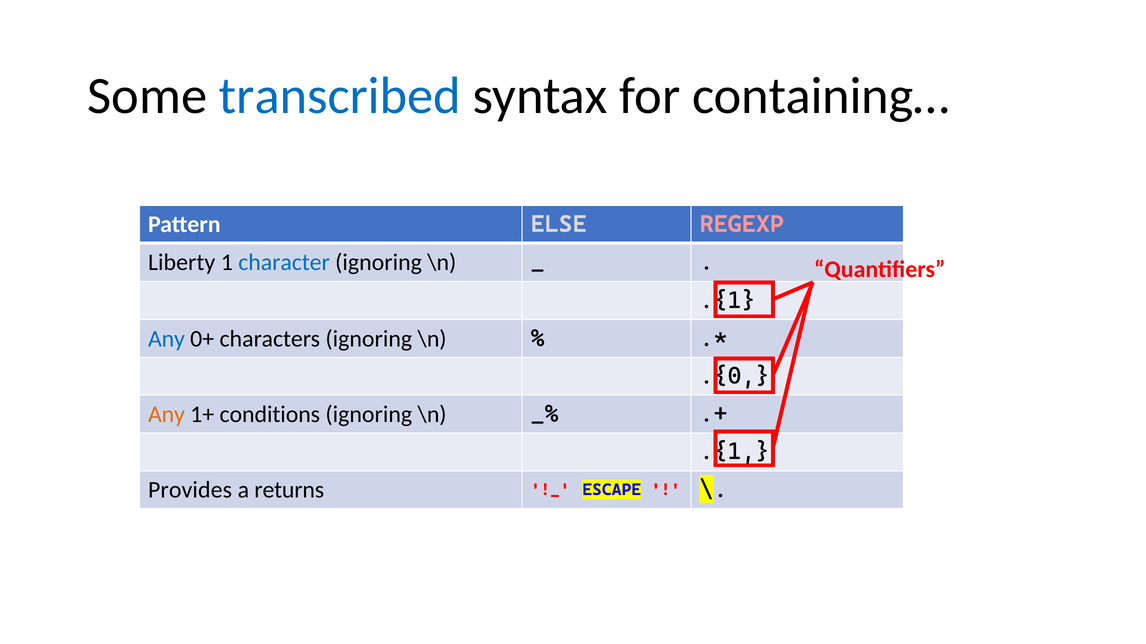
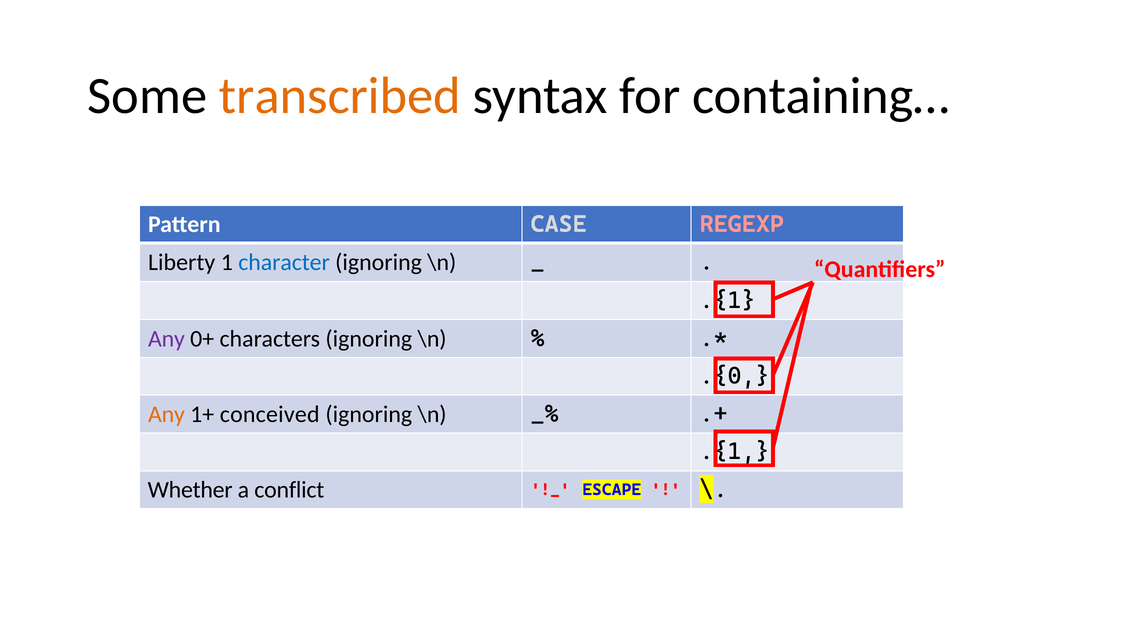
transcribed colour: blue -> orange
ELSE: ELSE -> CASE
Any at (166, 339) colour: blue -> purple
conditions: conditions -> conceived
Provides: Provides -> Whether
returns: returns -> conflict
